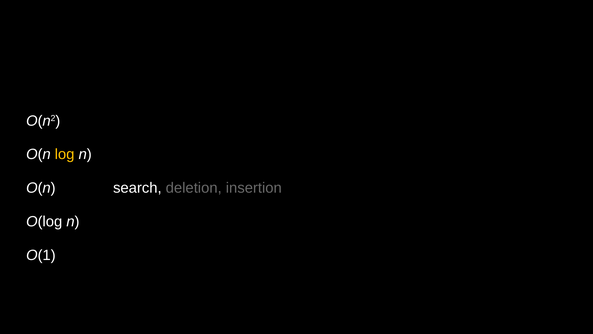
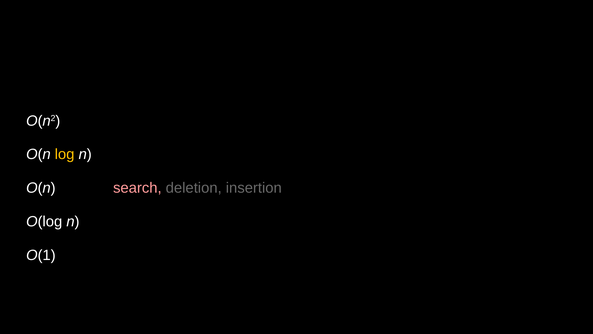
search colour: white -> pink
